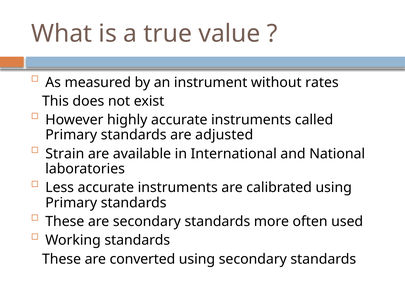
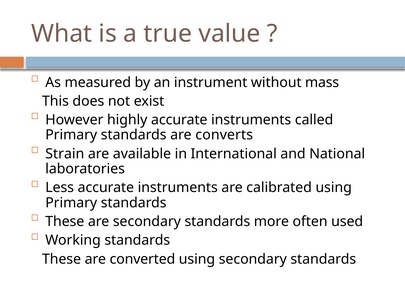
rates: rates -> mass
adjusted: adjusted -> converts
